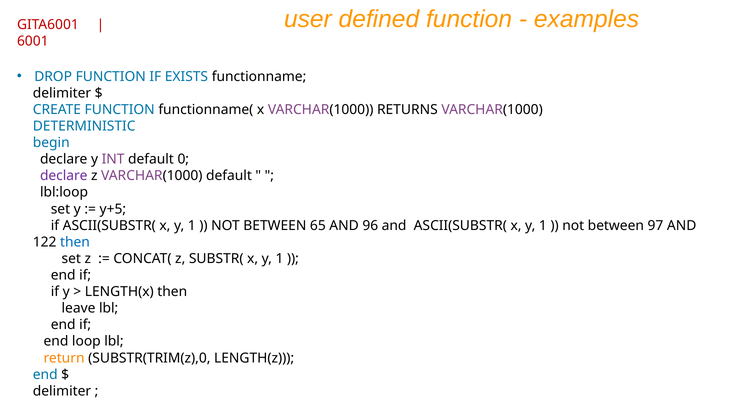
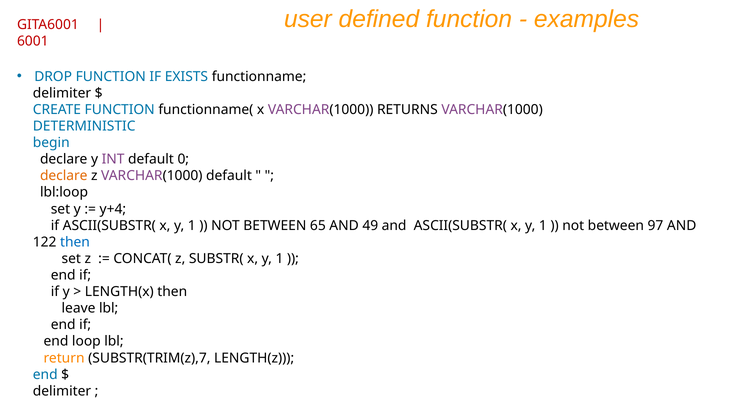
declare at (64, 176) colour: purple -> orange
y+5: y+5 -> y+4
96: 96 -> 49
SUBSTR(TRIM(z),0: SUBSTR(TRIM(z),0 -> SUBSTR(TRIM(z),7
